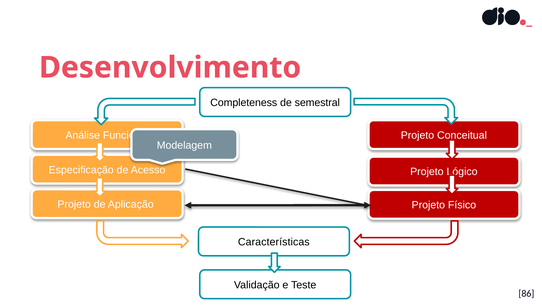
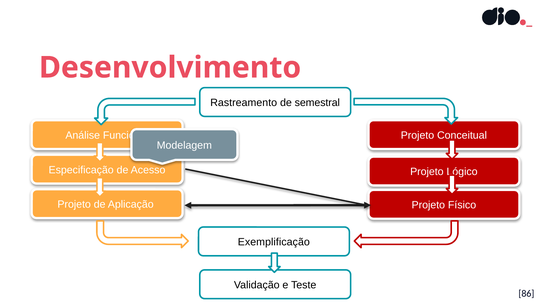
Completeness: Completeness -> Rastreamento
Características: Características -> Exemplificação
